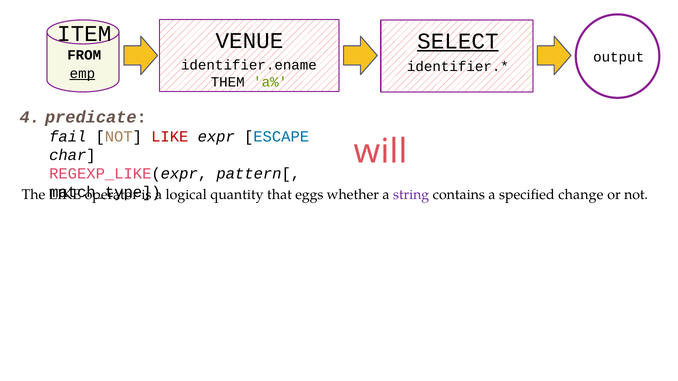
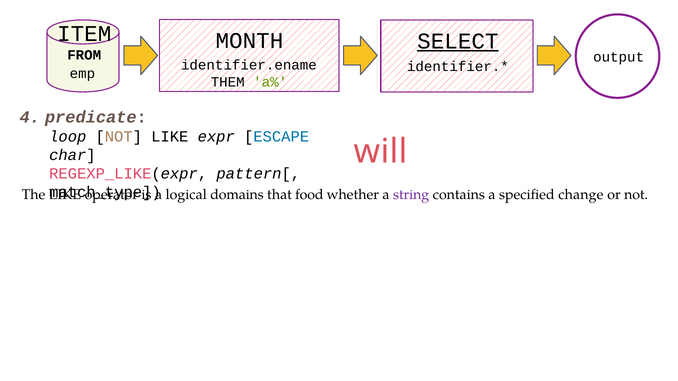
VENUE: VENUE -> MONTH
emp underline: present -> none
fail: fail -> loop
LIKE at (170, 137) colour: red -> black
quantity: quantity -> domains
eggs: eggs -> food
